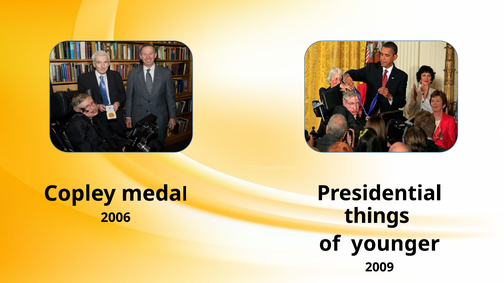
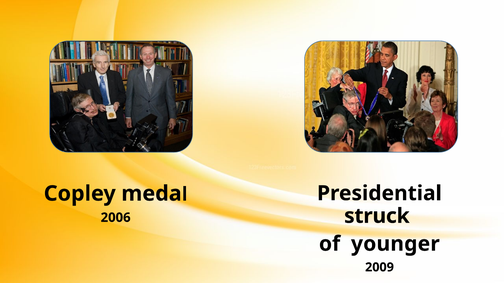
things: things -> struck
